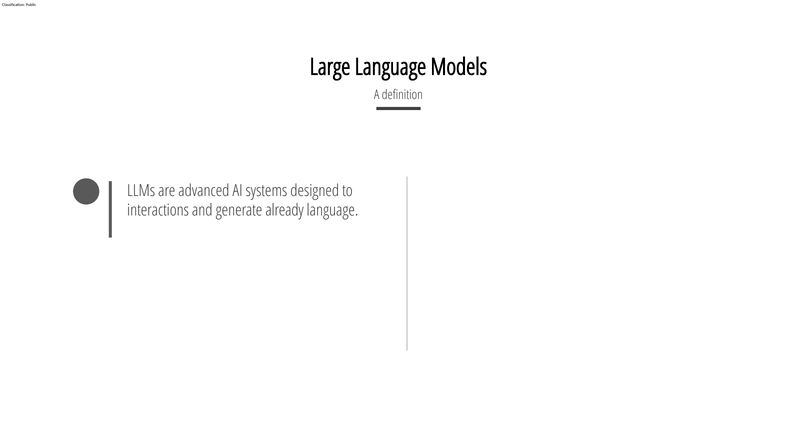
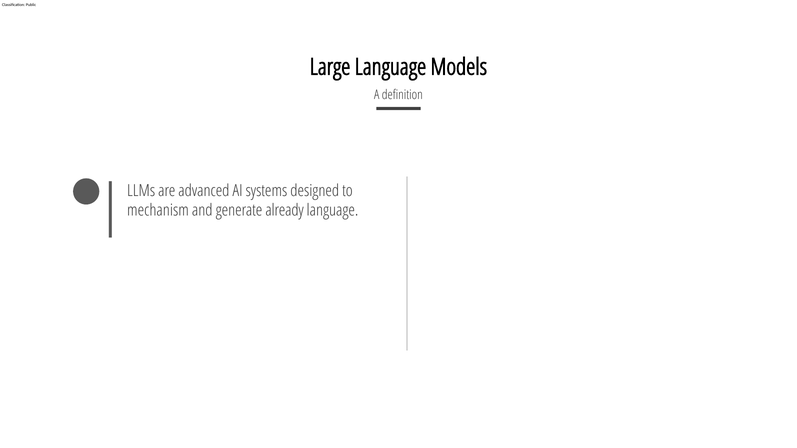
interactions: interactions -> mechanism
